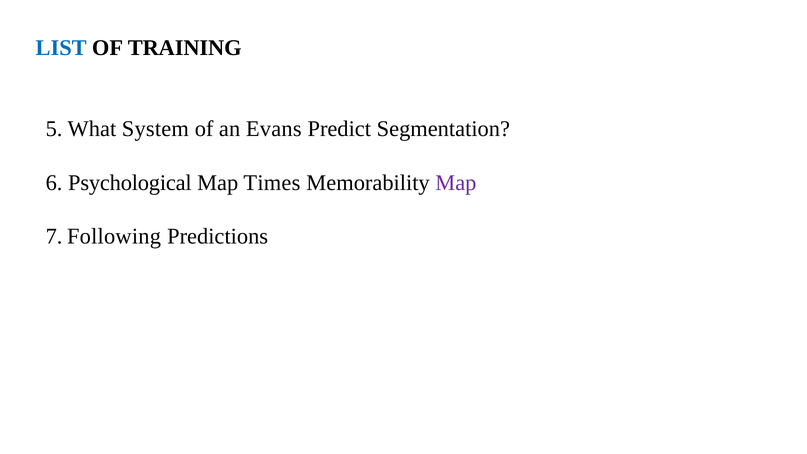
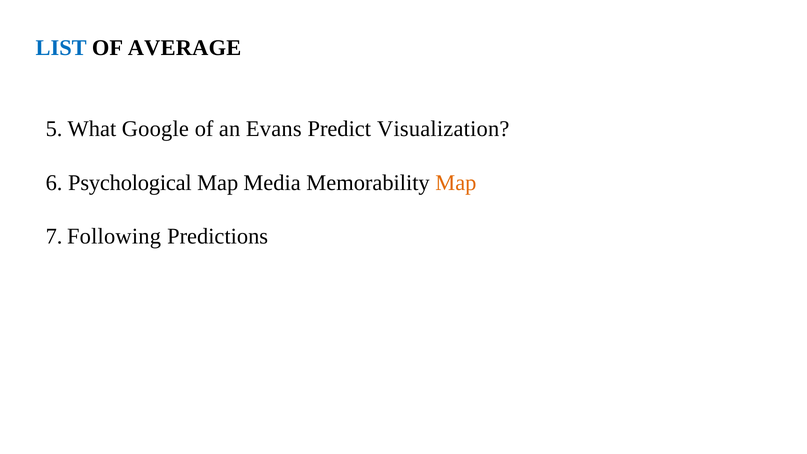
TRAINING: TRAINING -> AVERAGE
System: System -> Google
Segmentation: Segmentation -> Visualization
Times: Times -> Media
Map at (456, 183) colour: purple -> orange
